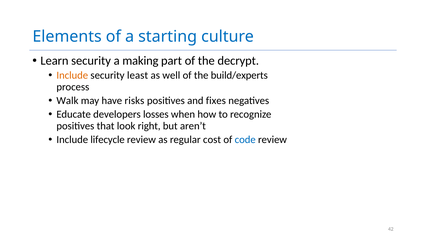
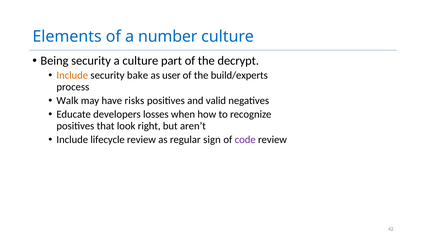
starting: starting -> number
Learn: Learn -> Being
a making: making -> culture
least: least -> bake
well: well -> user
fixes: fixes -> valid
cost: cost -> sign
code colour: blue -> purple
